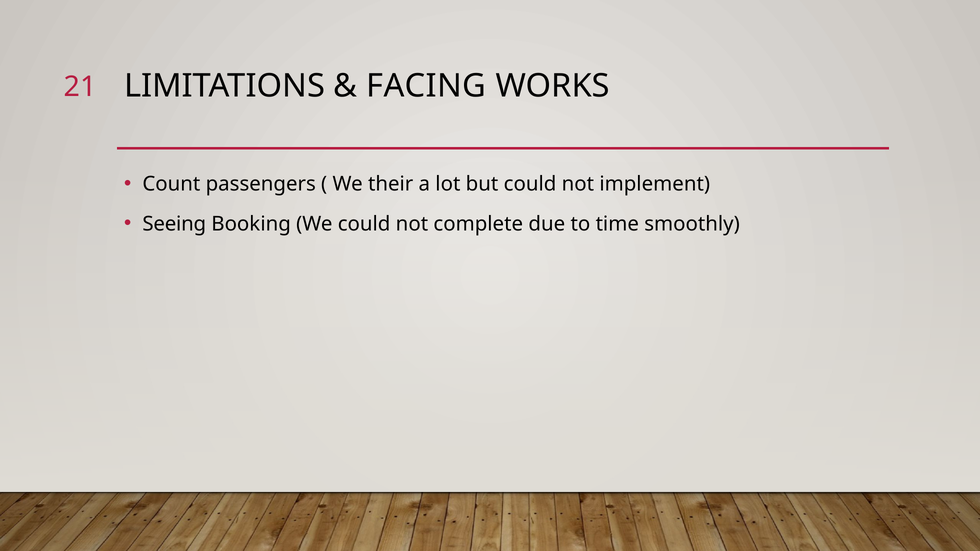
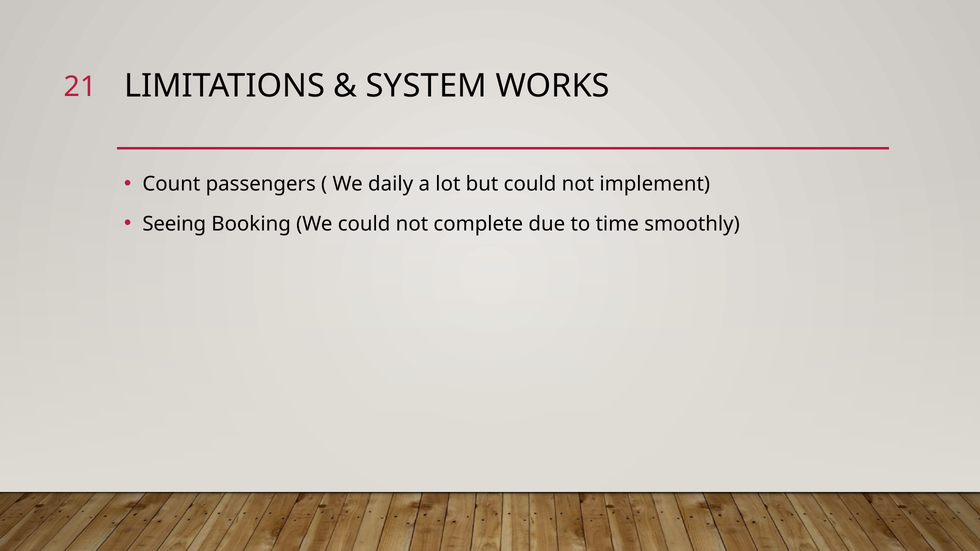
FACING: FACING -> SYSTEM
their: their -> daily
